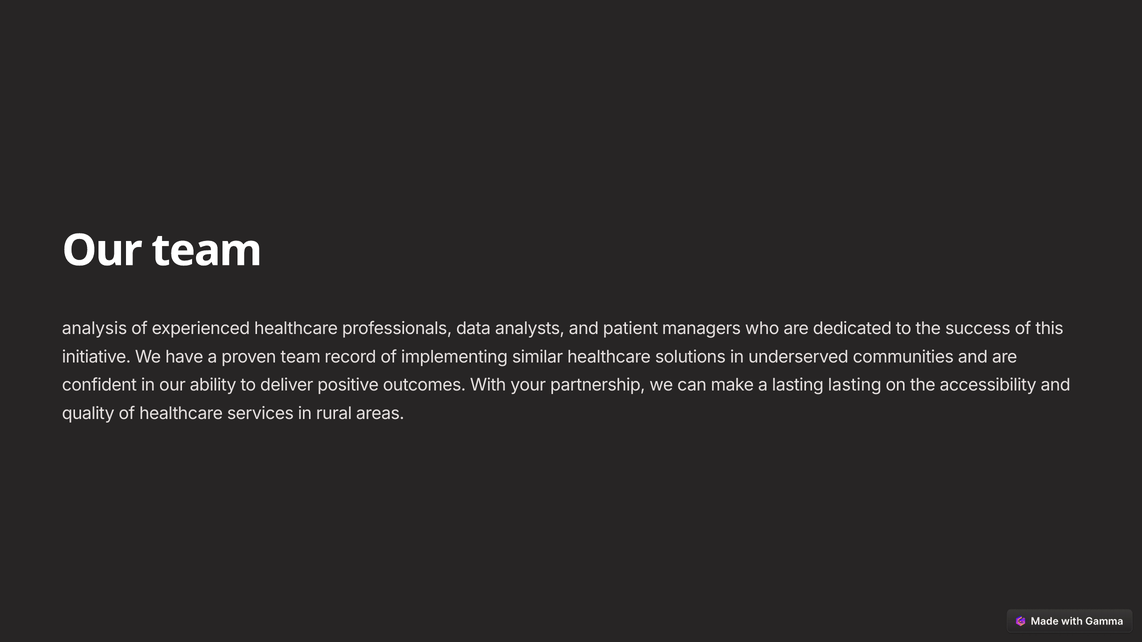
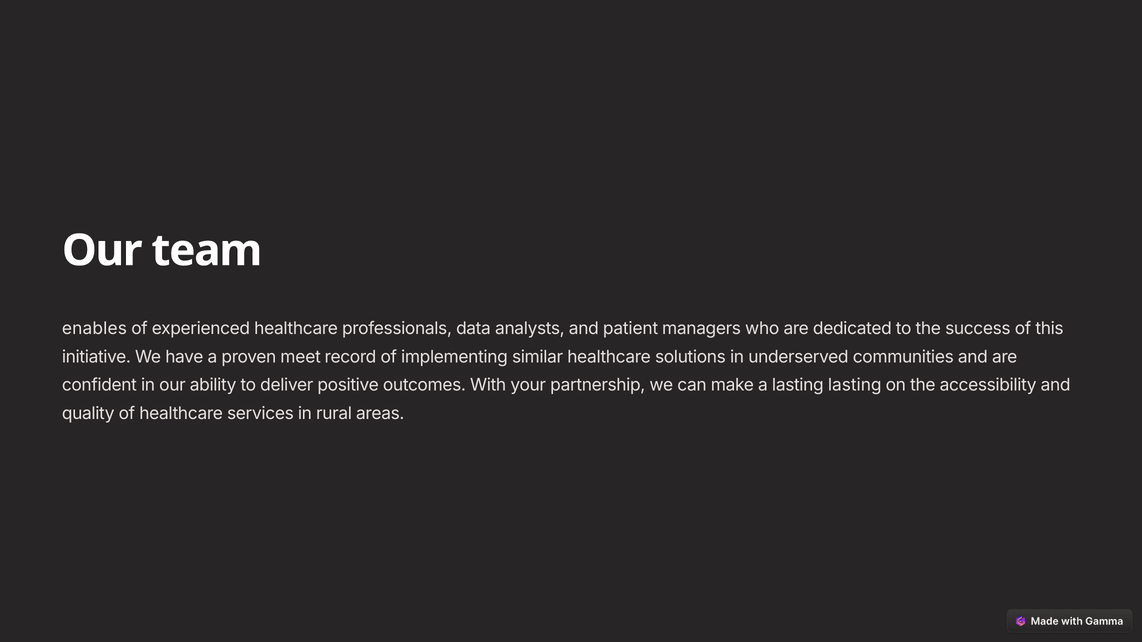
analysis: analysis -> enables
proven team: team -> meet
